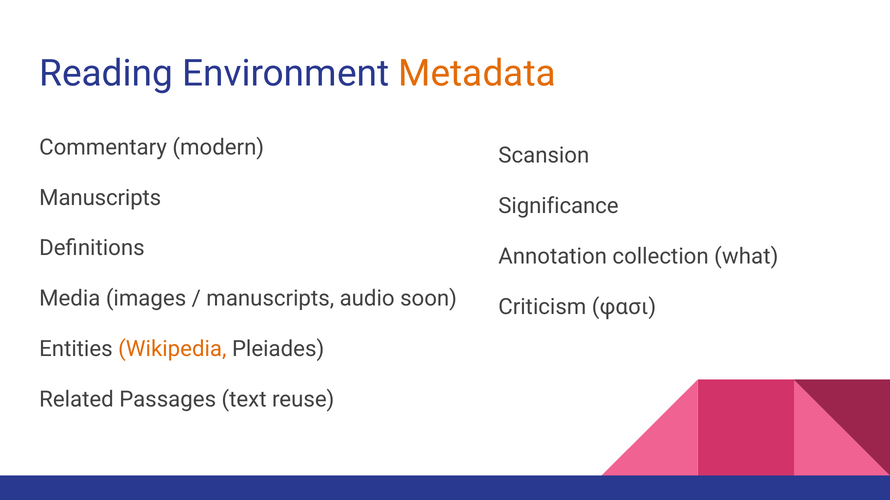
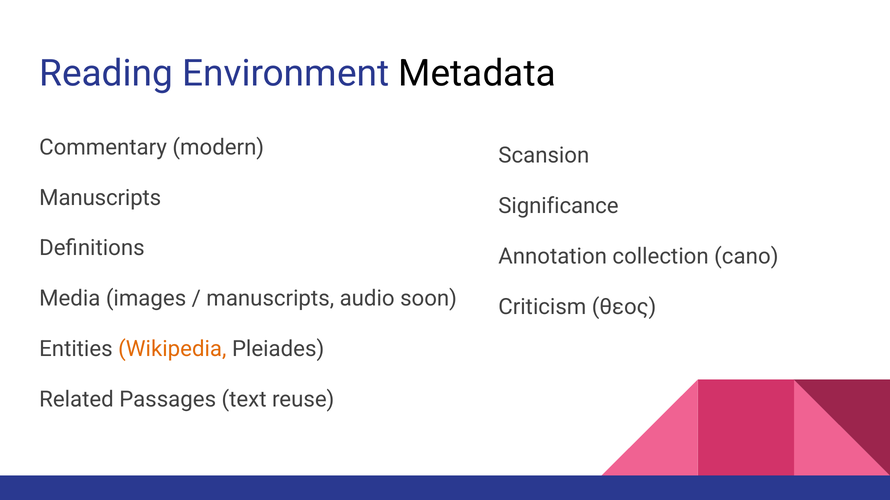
Metadata colour: orange -> black
what: what -> cano
φασι: φασι -> θεος
